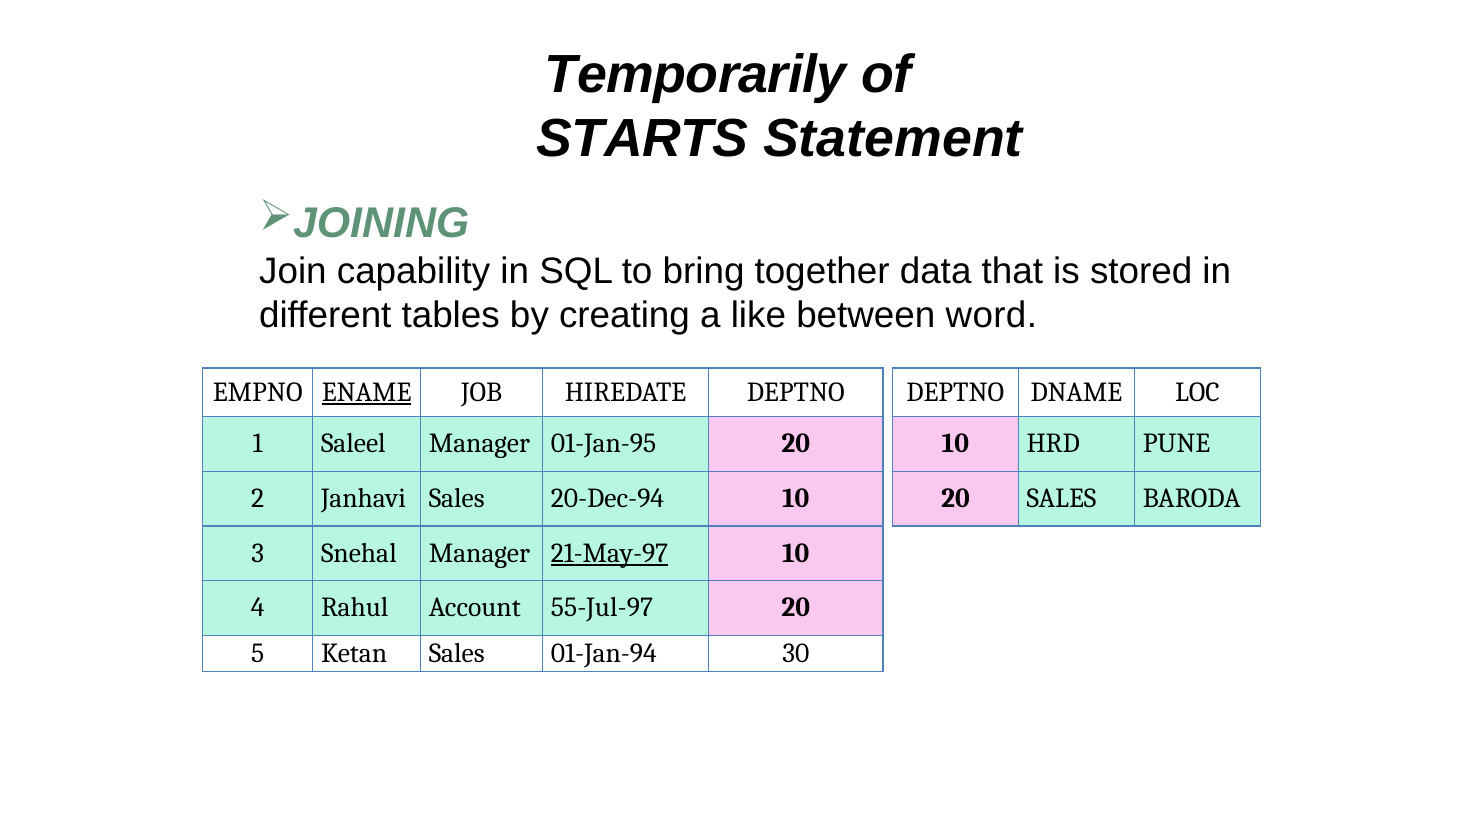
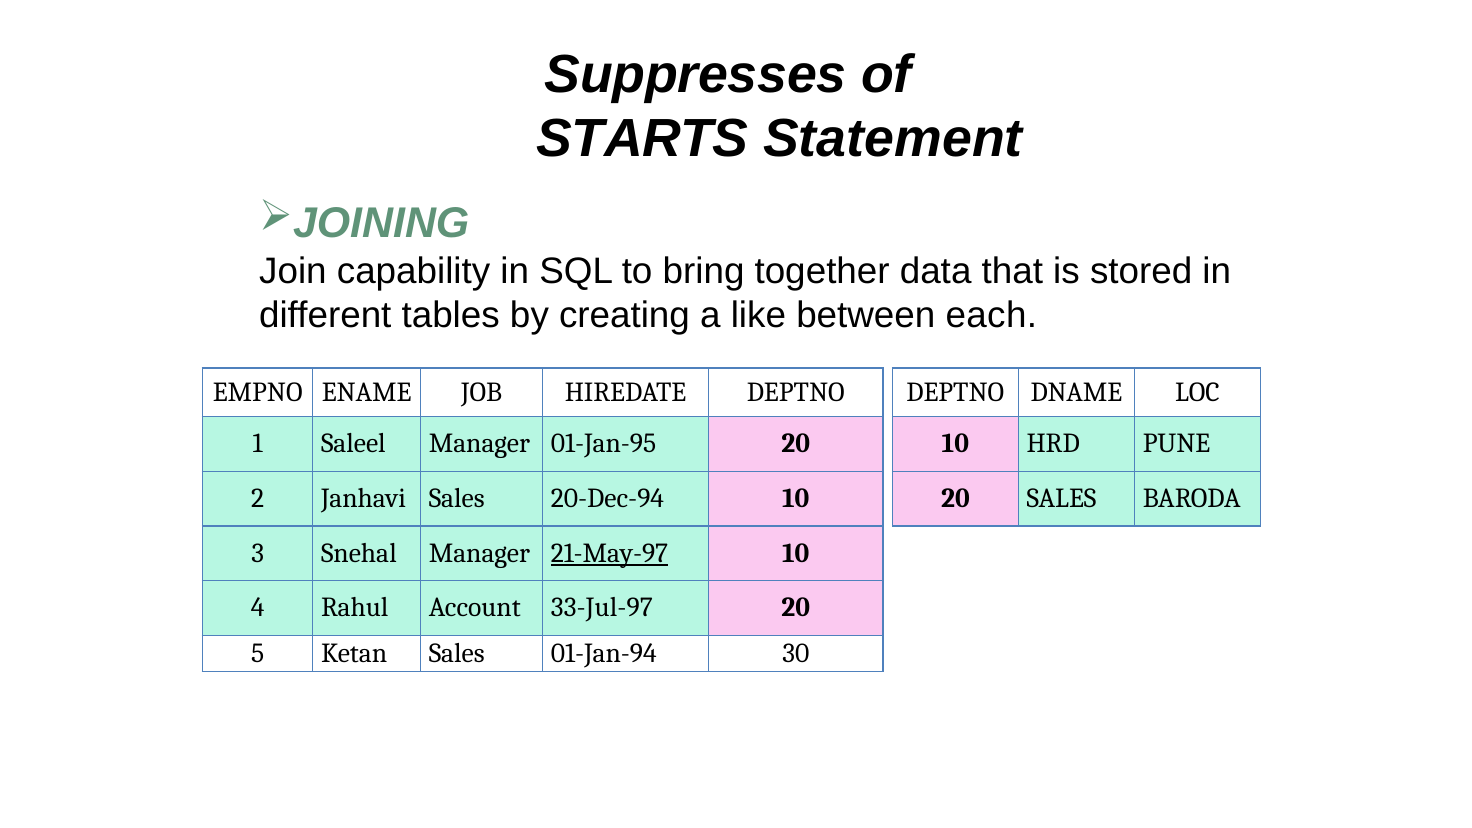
Temporarily: Temporarily -> Suppresses
word: word -> each
ENAME underline: present -> none
55-Jul-97: 55-Jul-97 -> 33-Jul-97
